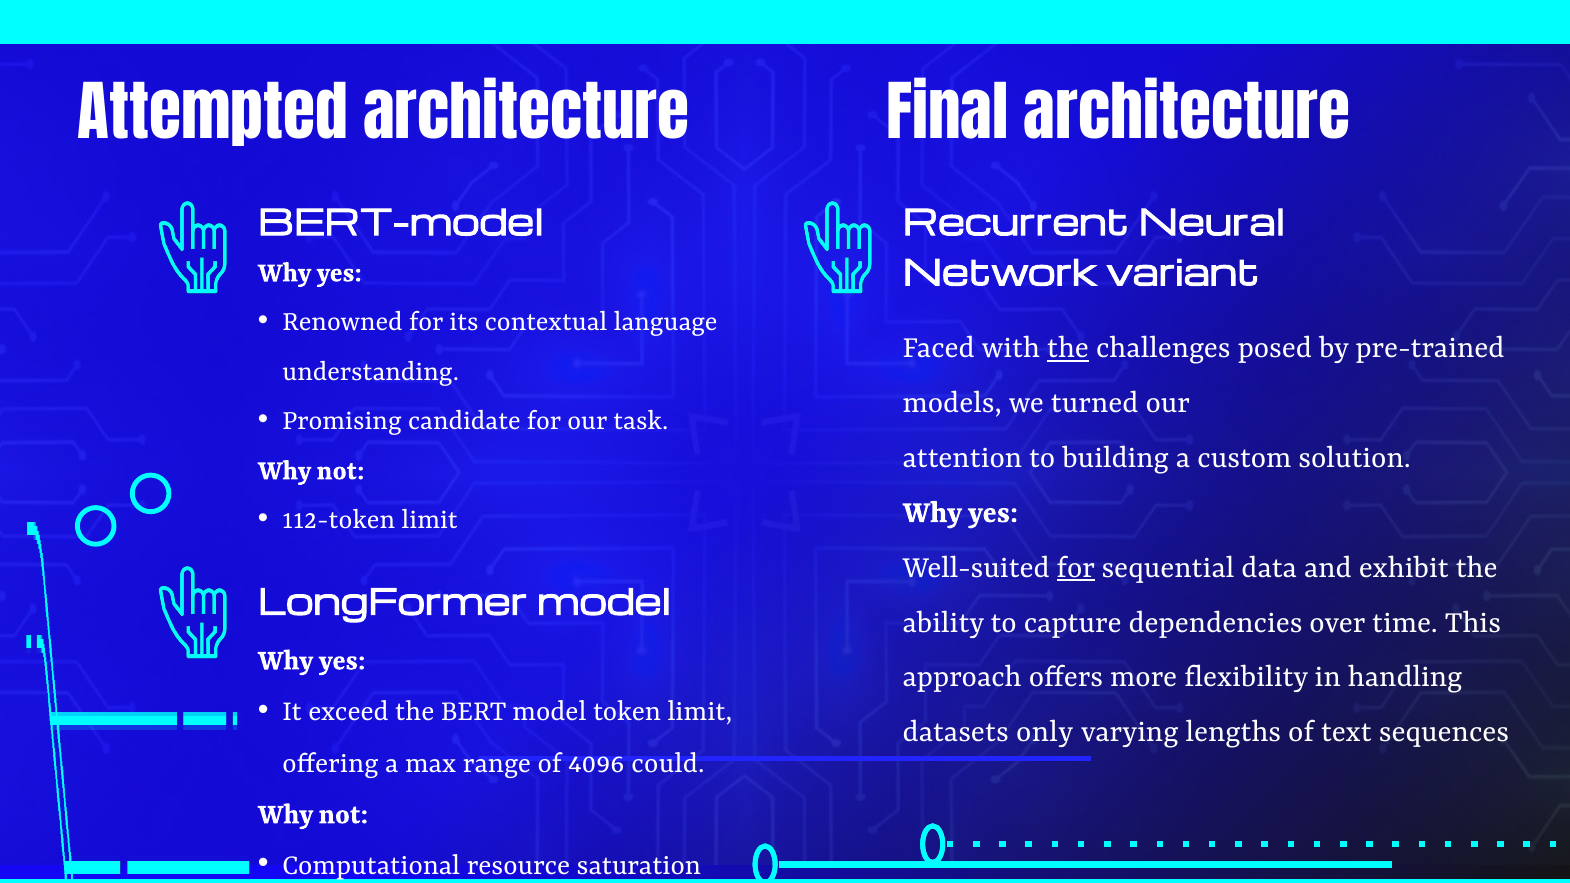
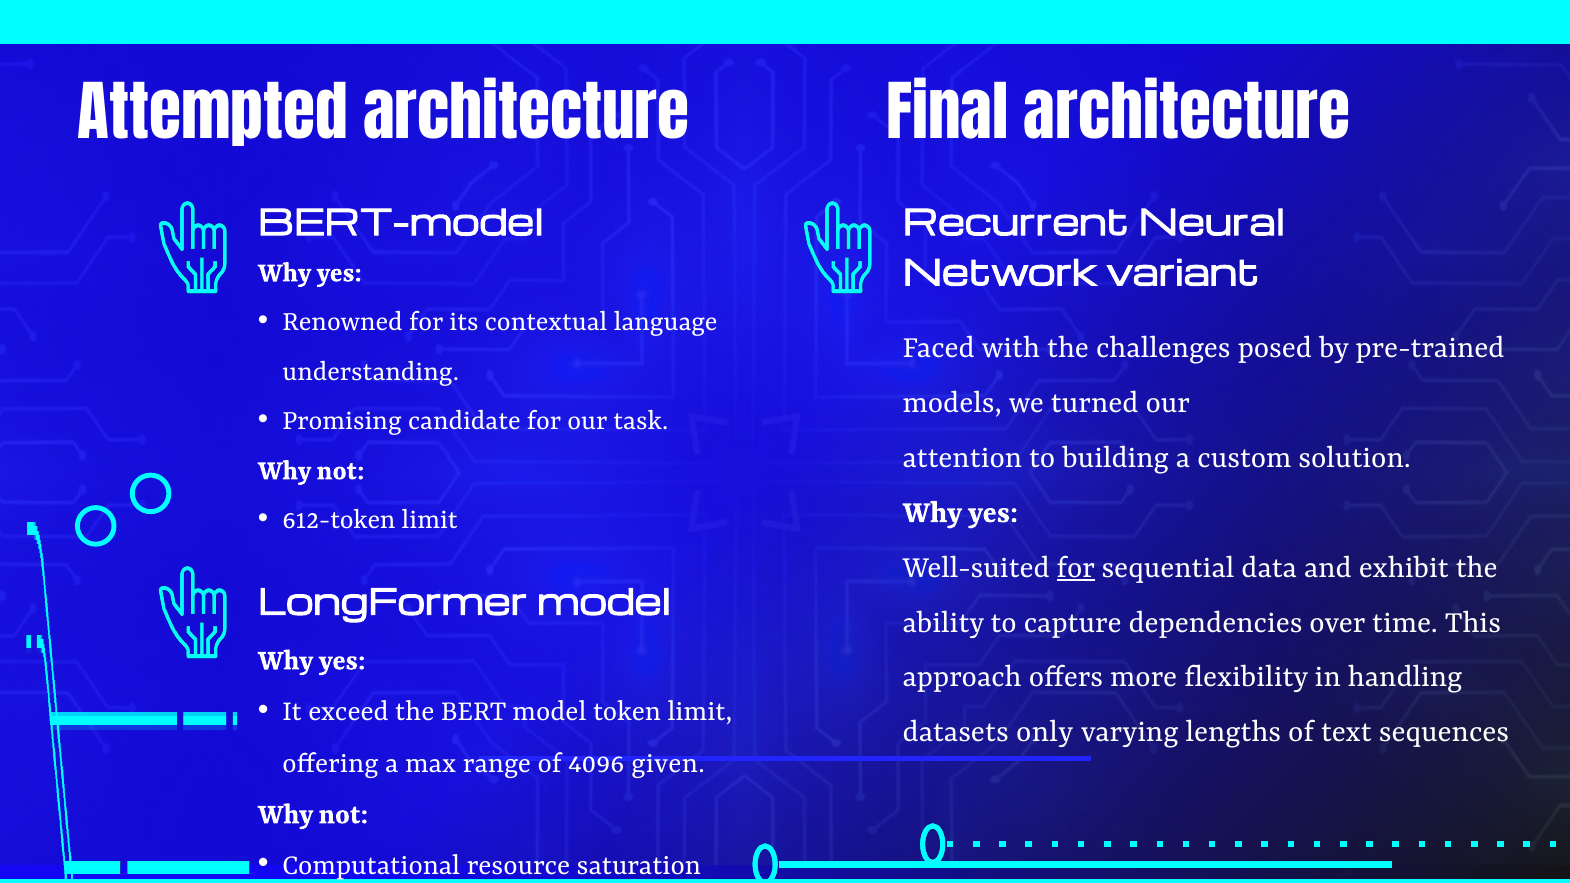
the at (1068, 347) underline: present -> none
112-token: 112-token -> 612-token
could: could -> given
